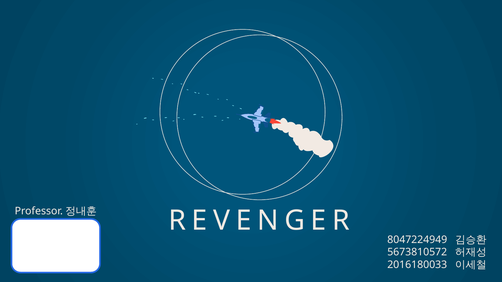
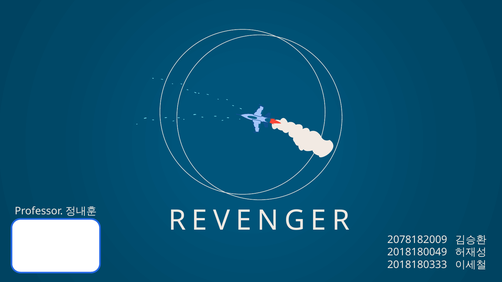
8047224949: 8047224949 -> 2078182009
5673810572: 5673810572 -> 2018180049
2016180033: 2016180033 -> 2018180333
